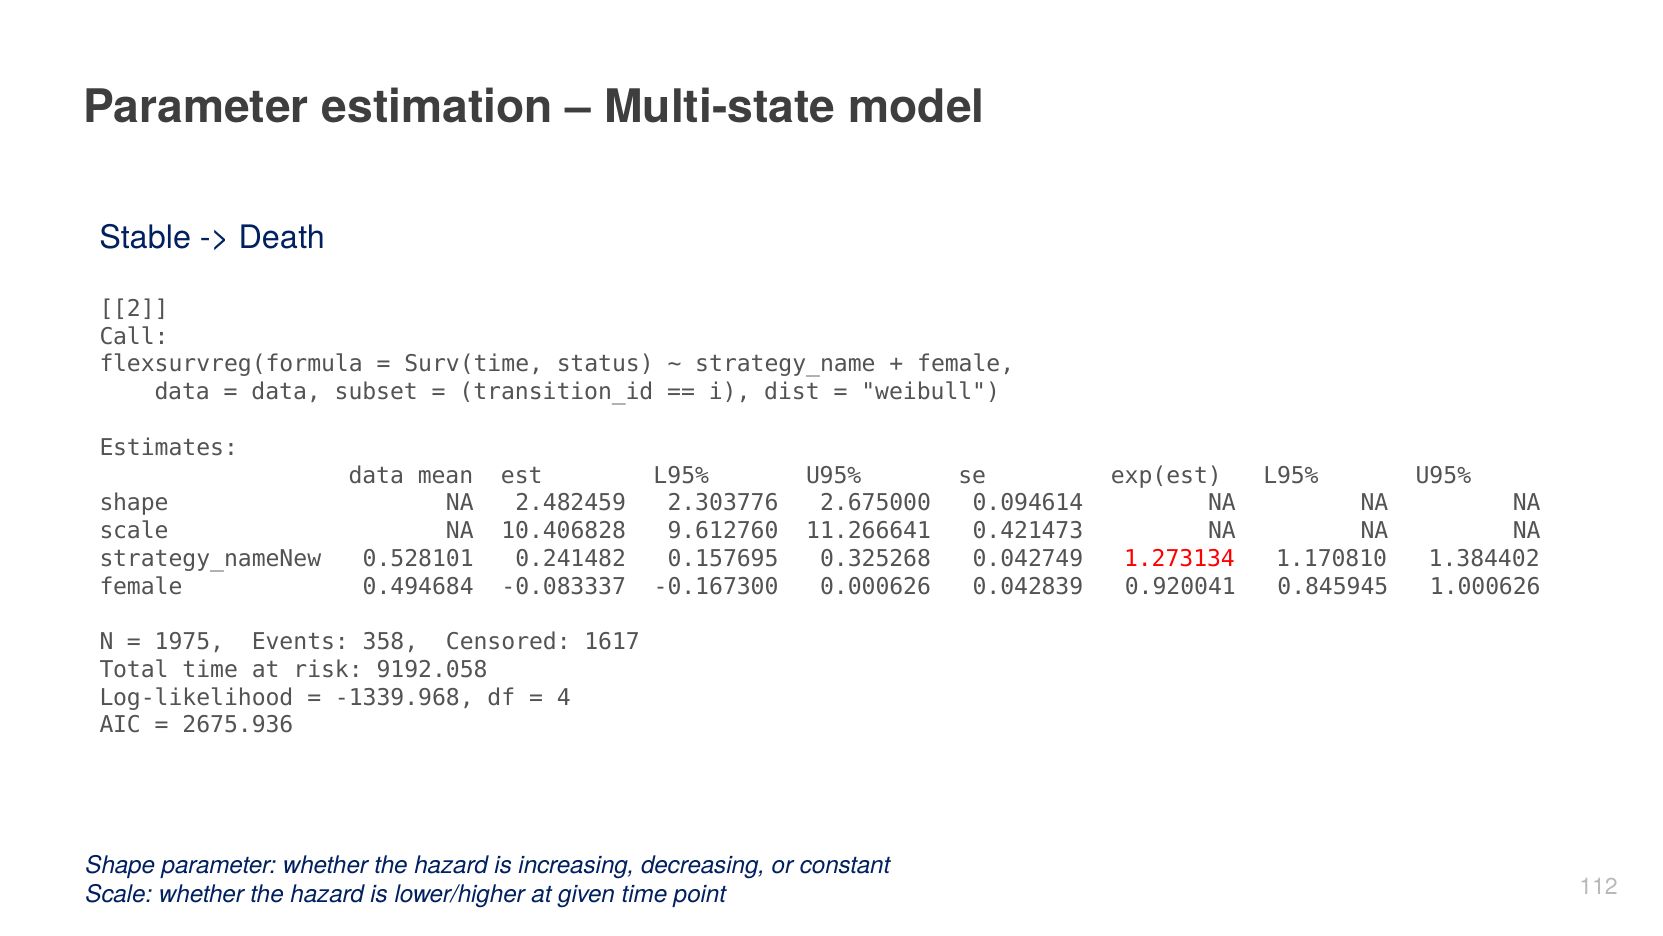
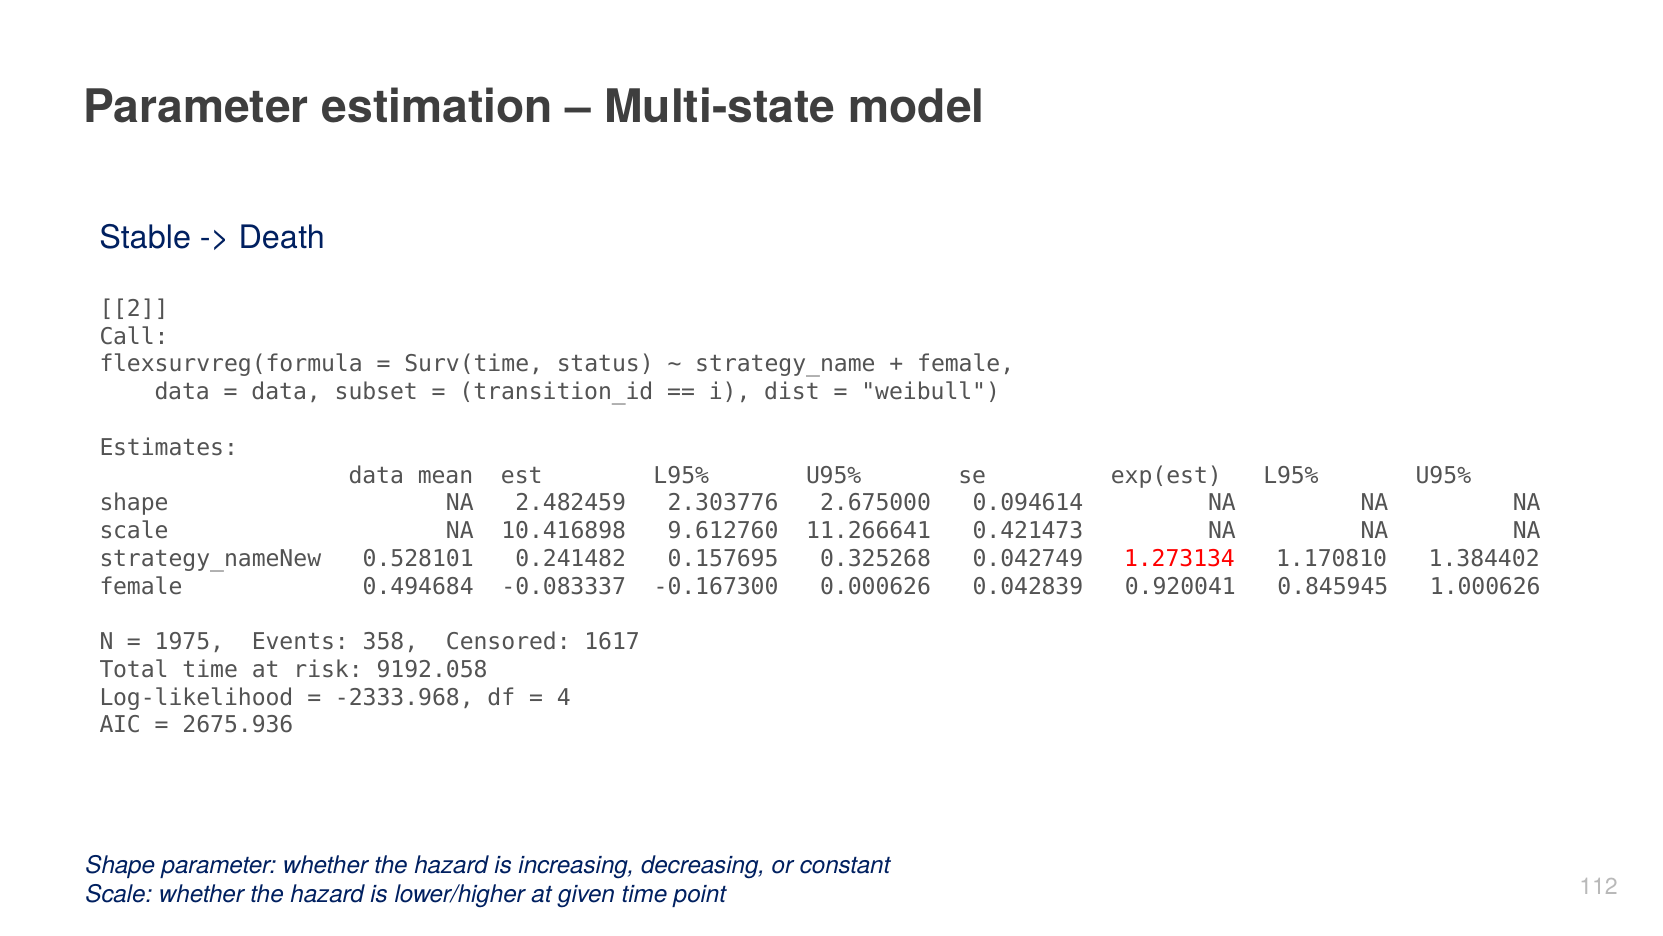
10.406828: 10.406828 -> 10.416898
-1339.968: -1339.968 -> -2333.968
